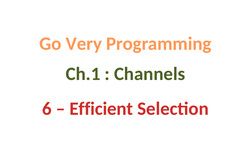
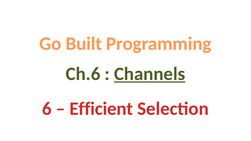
Very: Very -> Built
Ch.1: Ch.1 -> Ch.6
Channels underline: none -> present
